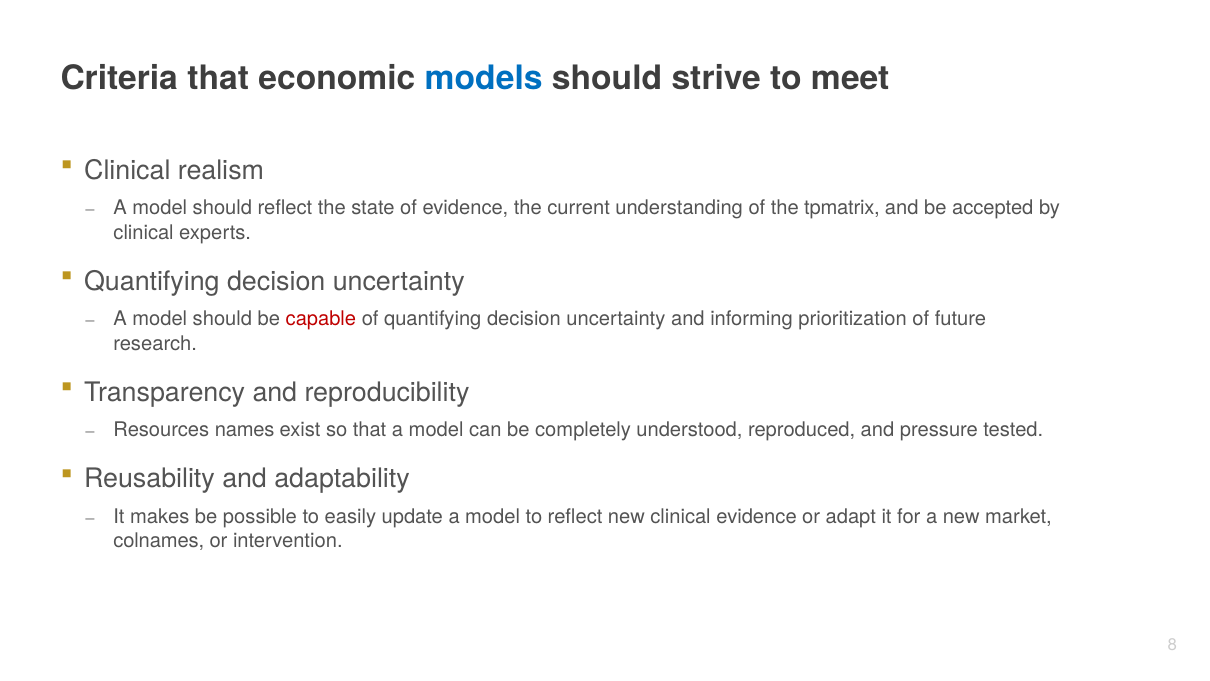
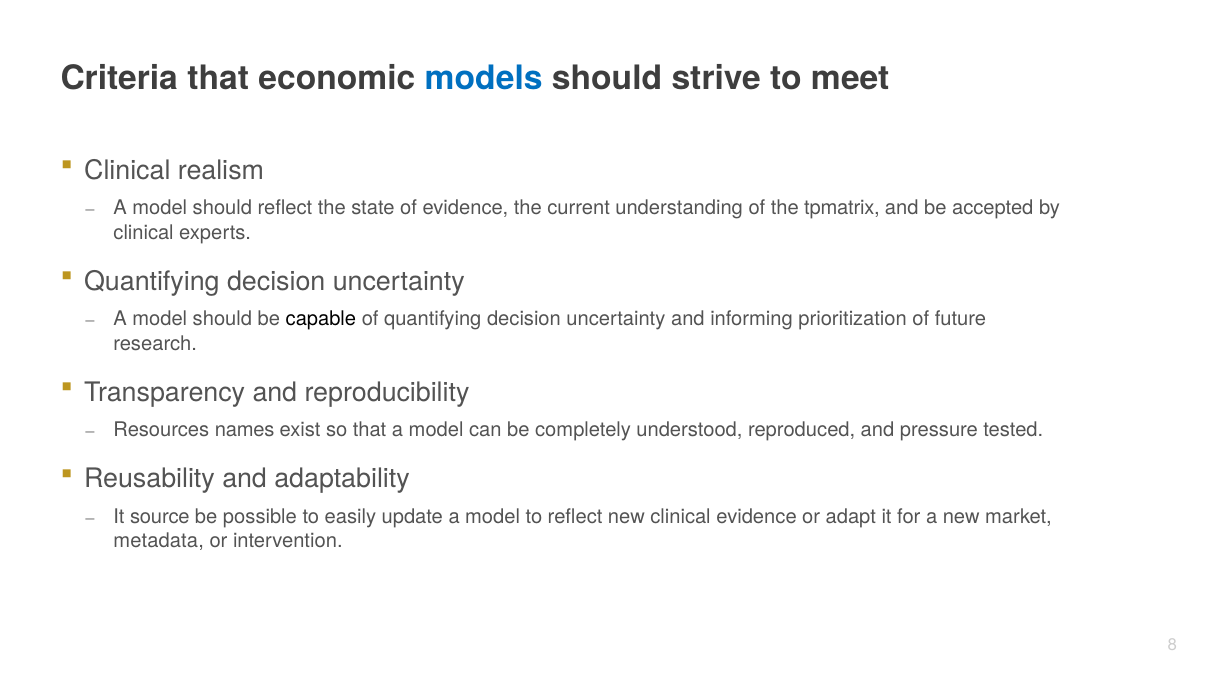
capable colour: red -> black
makes: makes -> source
colnames: colnames -> metadata
